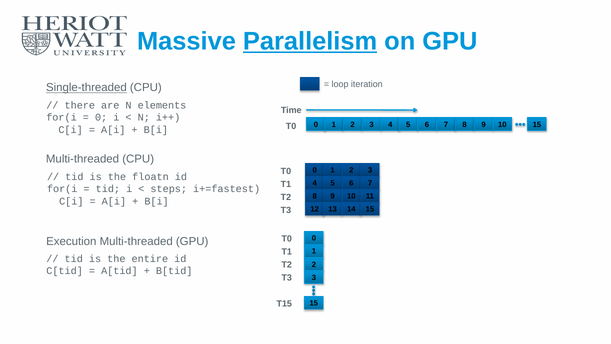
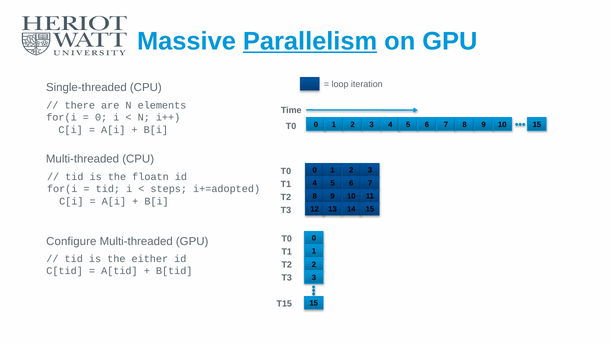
Single-threaded underline: present -> none
i+=fastest: i+=fastest -> i+=adopted
Execution: Execution -> Configure
entire: entire -> either
